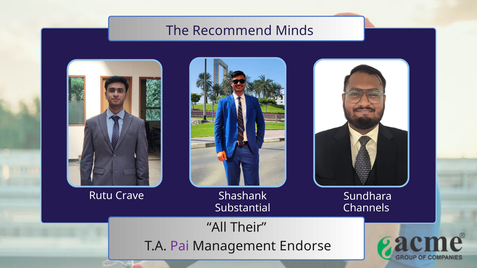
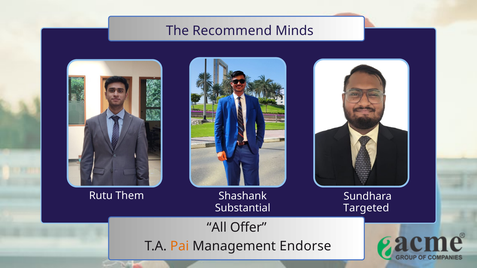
Crave: Crave -> Them
Channels: Channels -> Targeted
Their: Their -> Offer
Pai colour: purple -> orange
